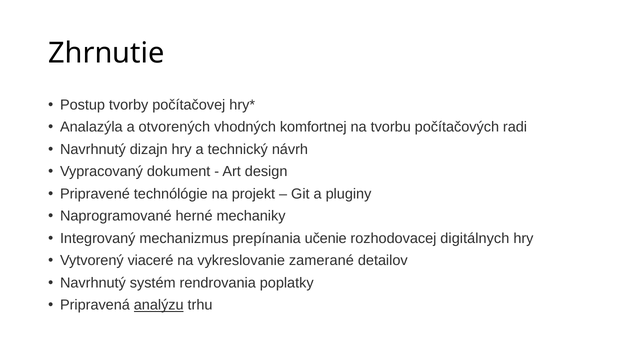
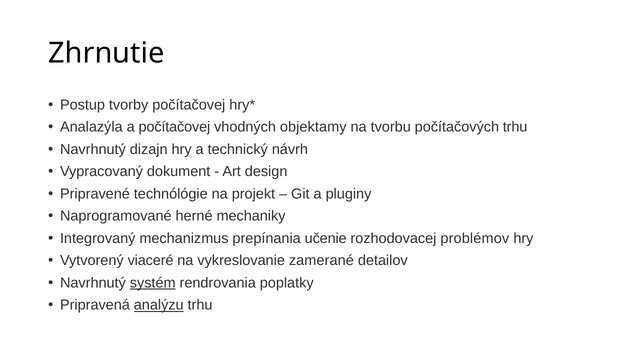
a otvorených: otvorených -> počítačovej
komfortnej: komfortnej -> objektamy
počítačových radi: radi -> trhu
digitálnych: digitálnych -> problémov
systém underline: none -> present
